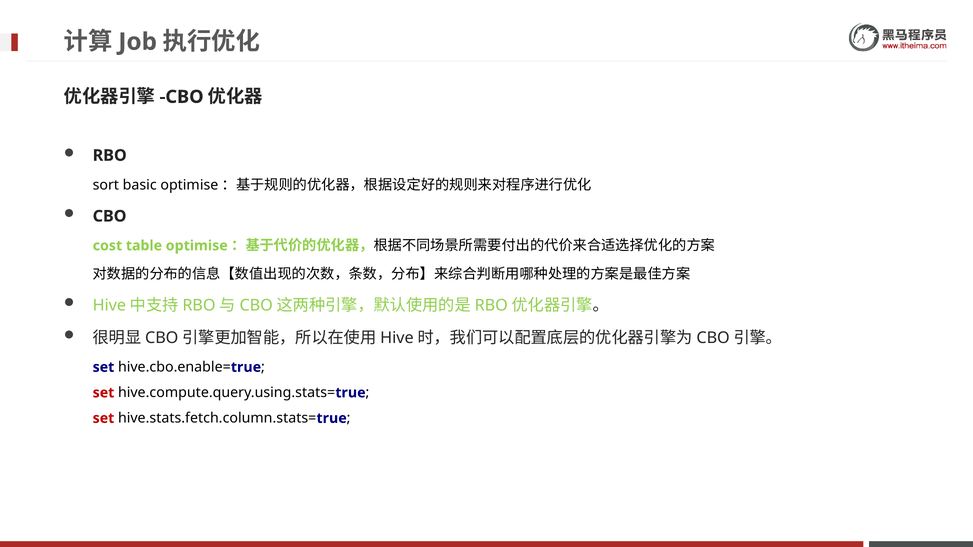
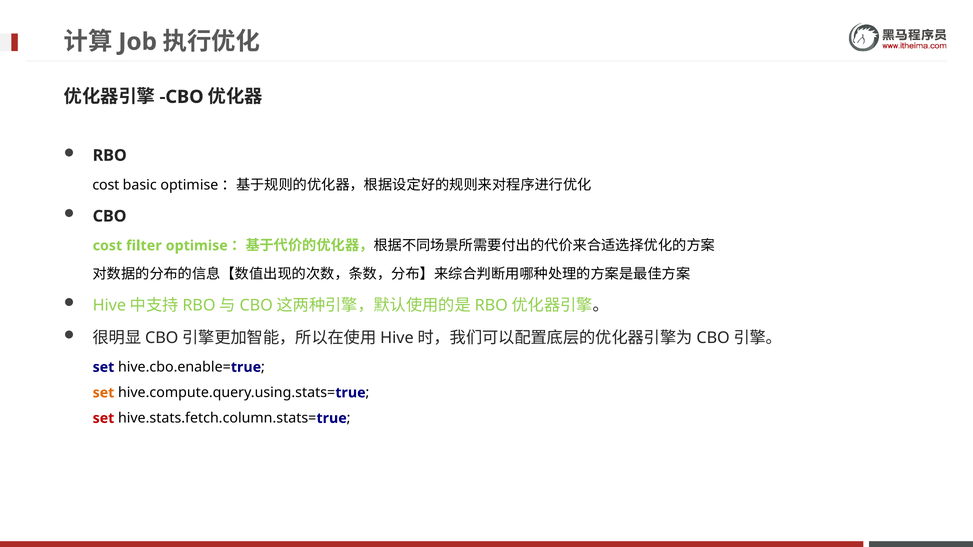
sort at (106, 185): sort -> cost
table: table -> filter
set at (103, 393) colour: red -> orange
